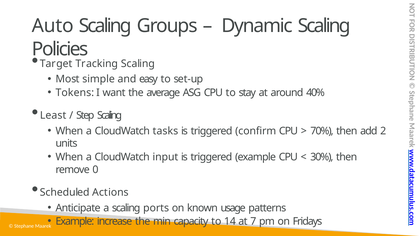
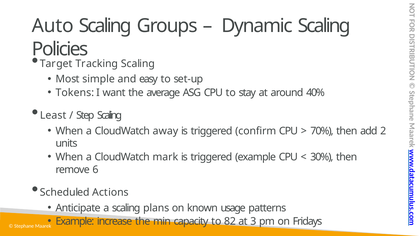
tasks: tasks -> away
input: input -> mark
0: 0 -> 6
ports: ports -> plans
14: 14 -> 82
7: 7 -> 3
